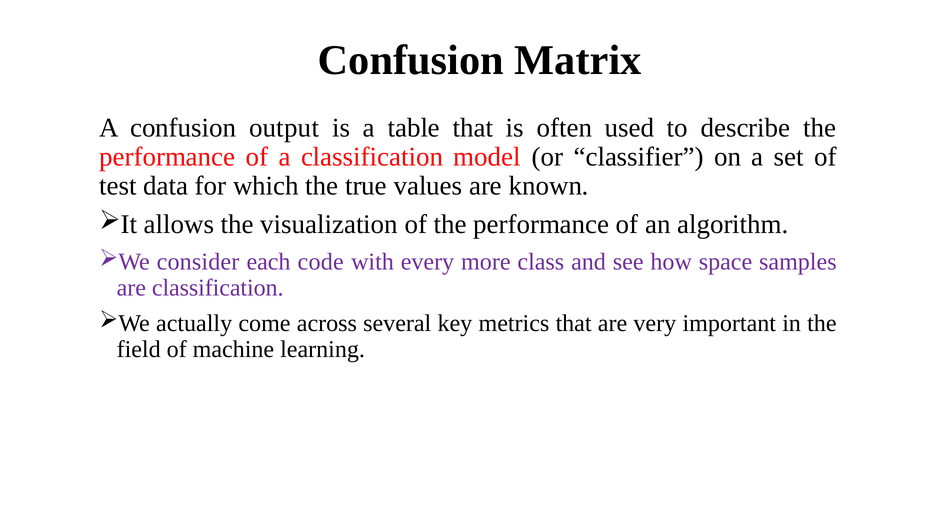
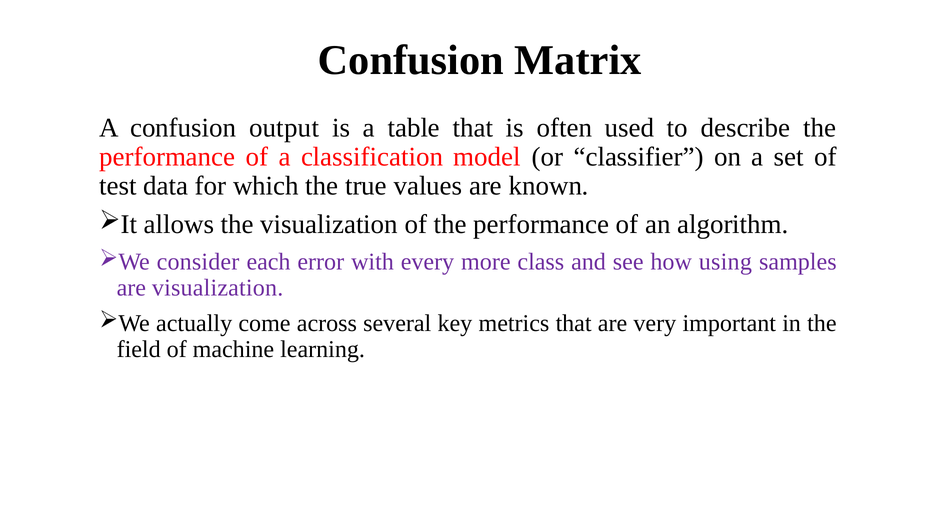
code: code -> error
space: space -> using
are classification: classification -> visualization
